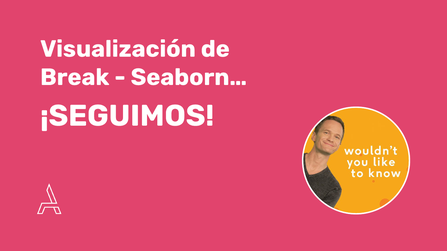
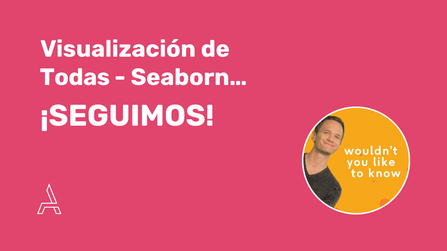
Break: Break -> Todas
